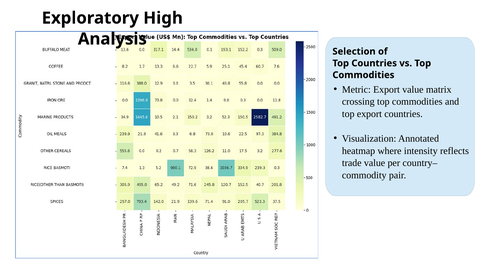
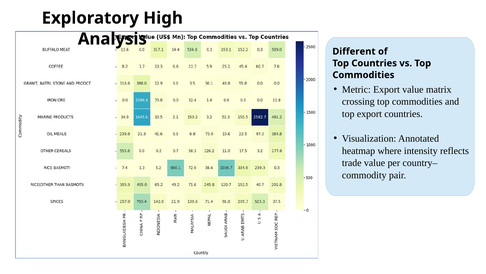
Selection: Selection -> Different
